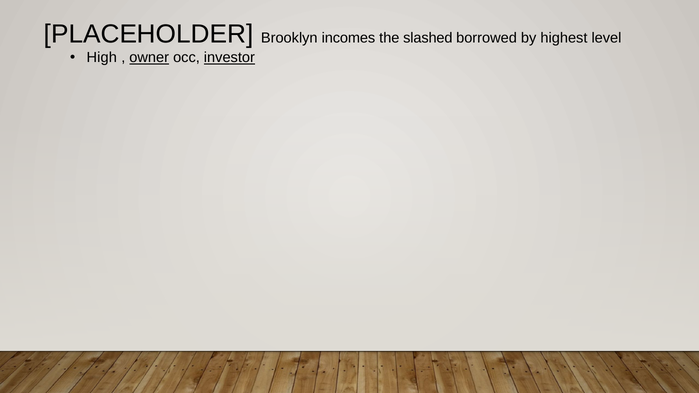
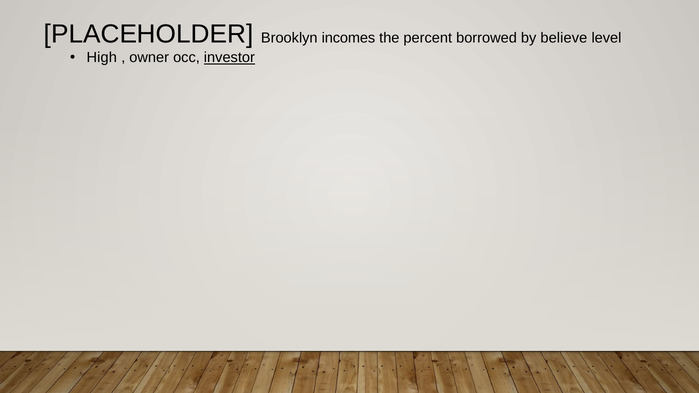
slashed: slashed -> percent
highest: highest -> believe
owner underline: present -> none
